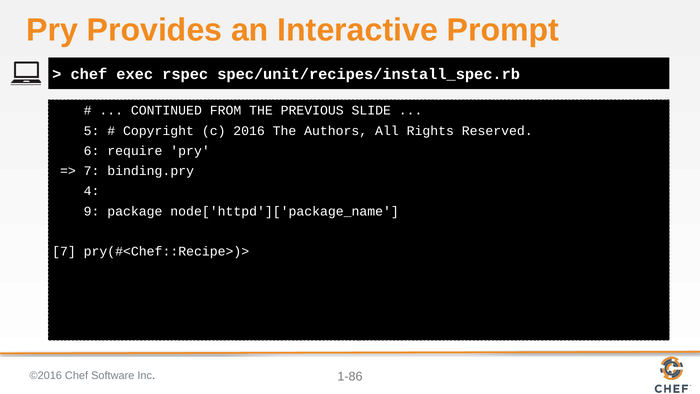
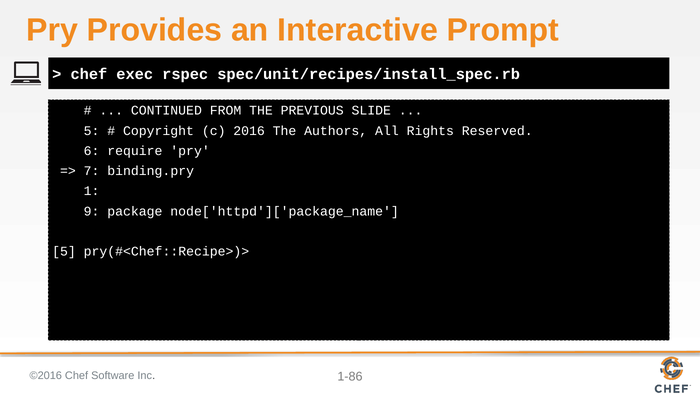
4: 4 -> 1
7 at (64, 251): 7 -> 5
